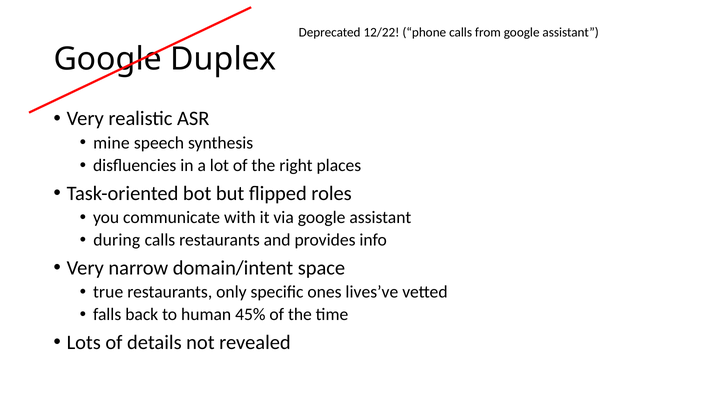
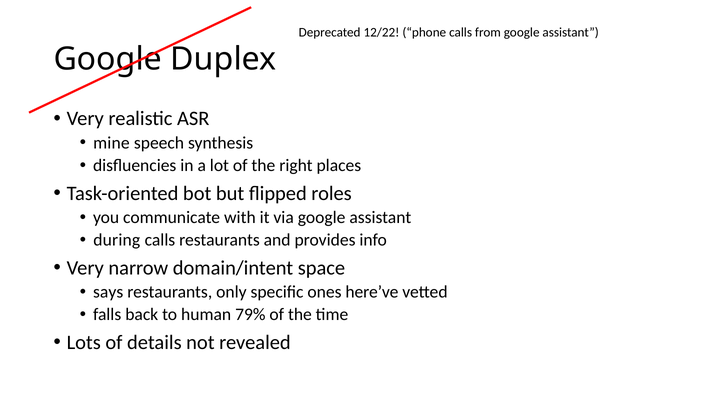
true: true -> says
lives’ve: lives’ve -> here’ve
45%: 45% -> 79%
